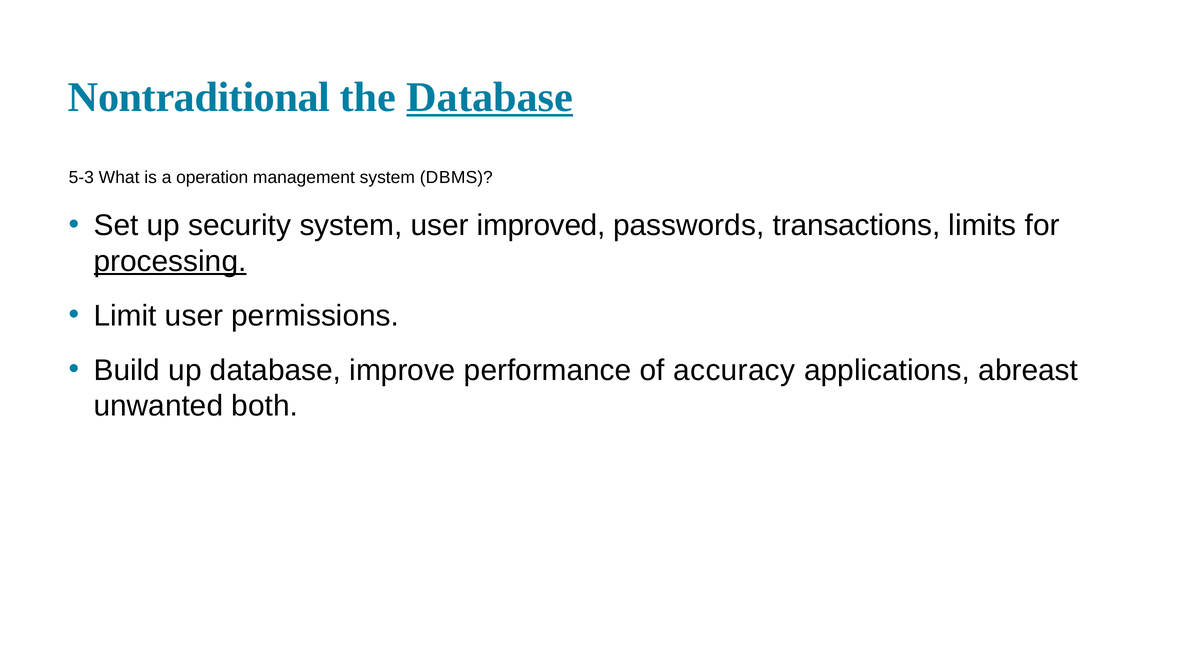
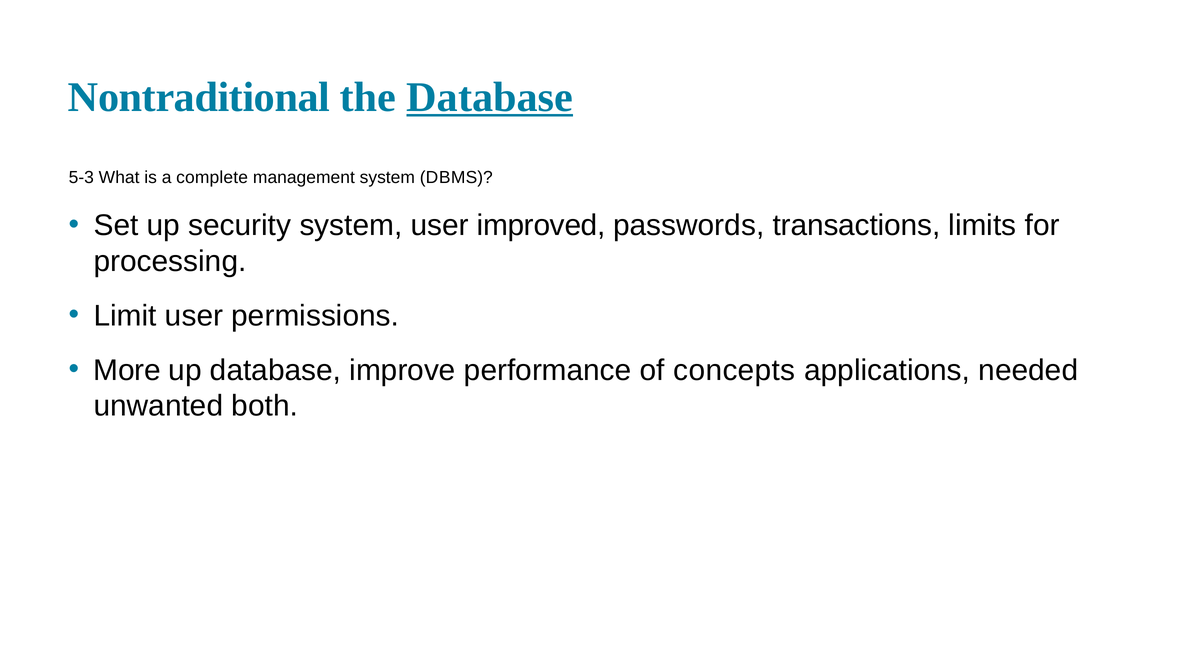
operation: operation -> complete
processing underline: present -> none
Build: Build -> More
accuracy: accuracy -> concepts
abreast: abreast -> needed
